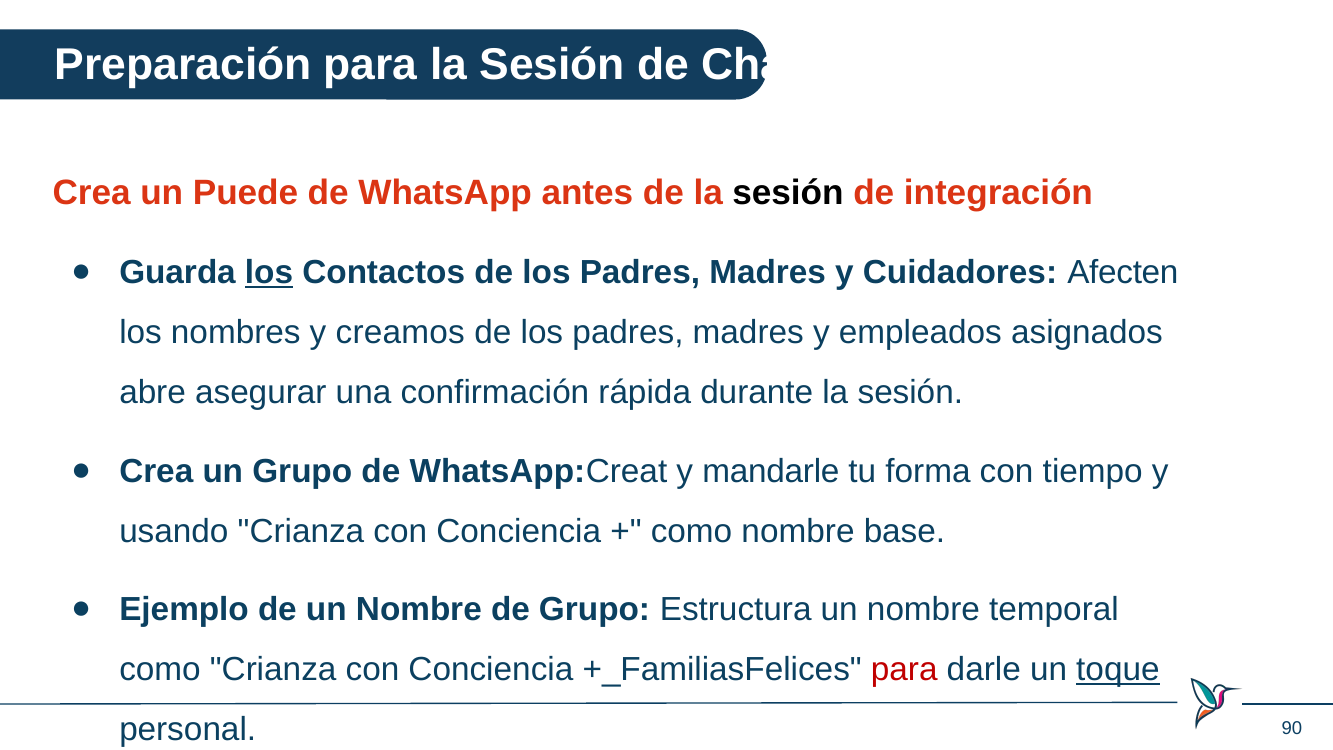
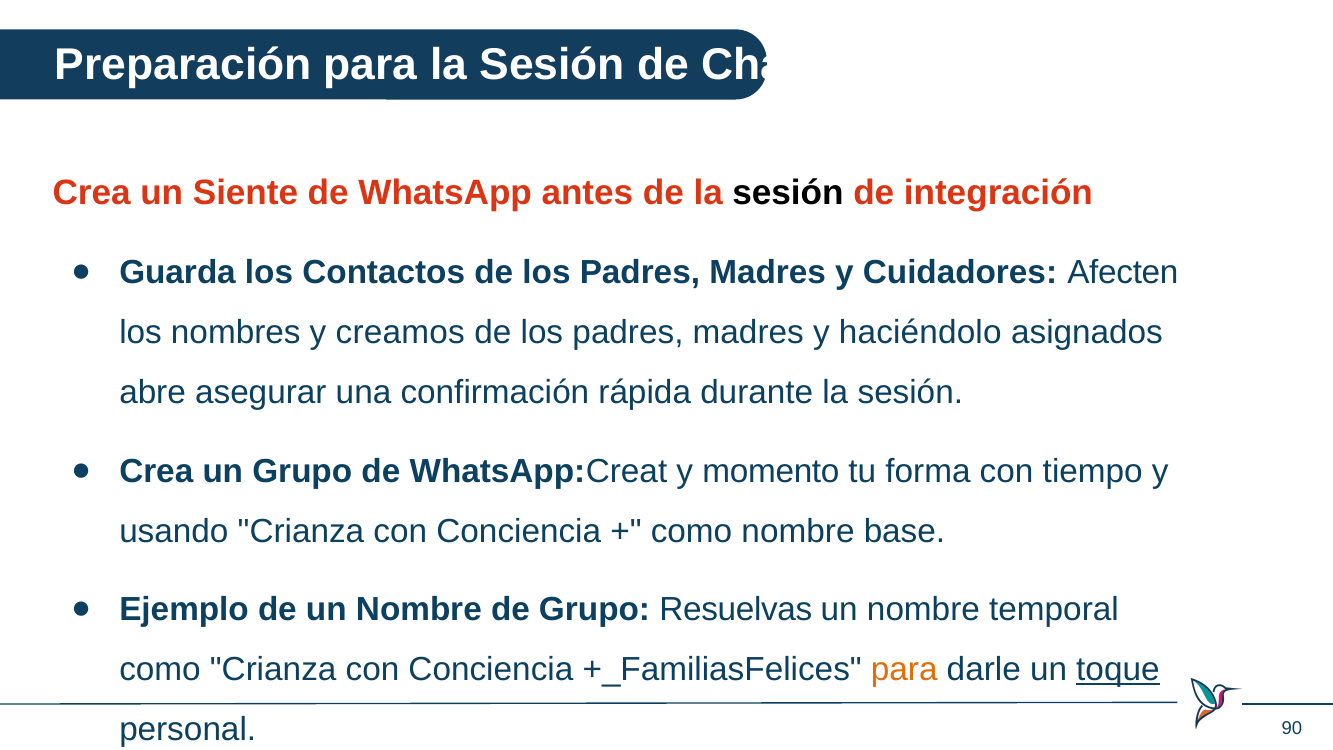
Puede: Puede -> Siente
los at (269, 273) underline: present -> none
empleados: empleados -> haciéndolo
mandarle: mandarle -> momento
Estructura: Estructura -> Resuelvas
para at (904, 669) colour: red -> orange
